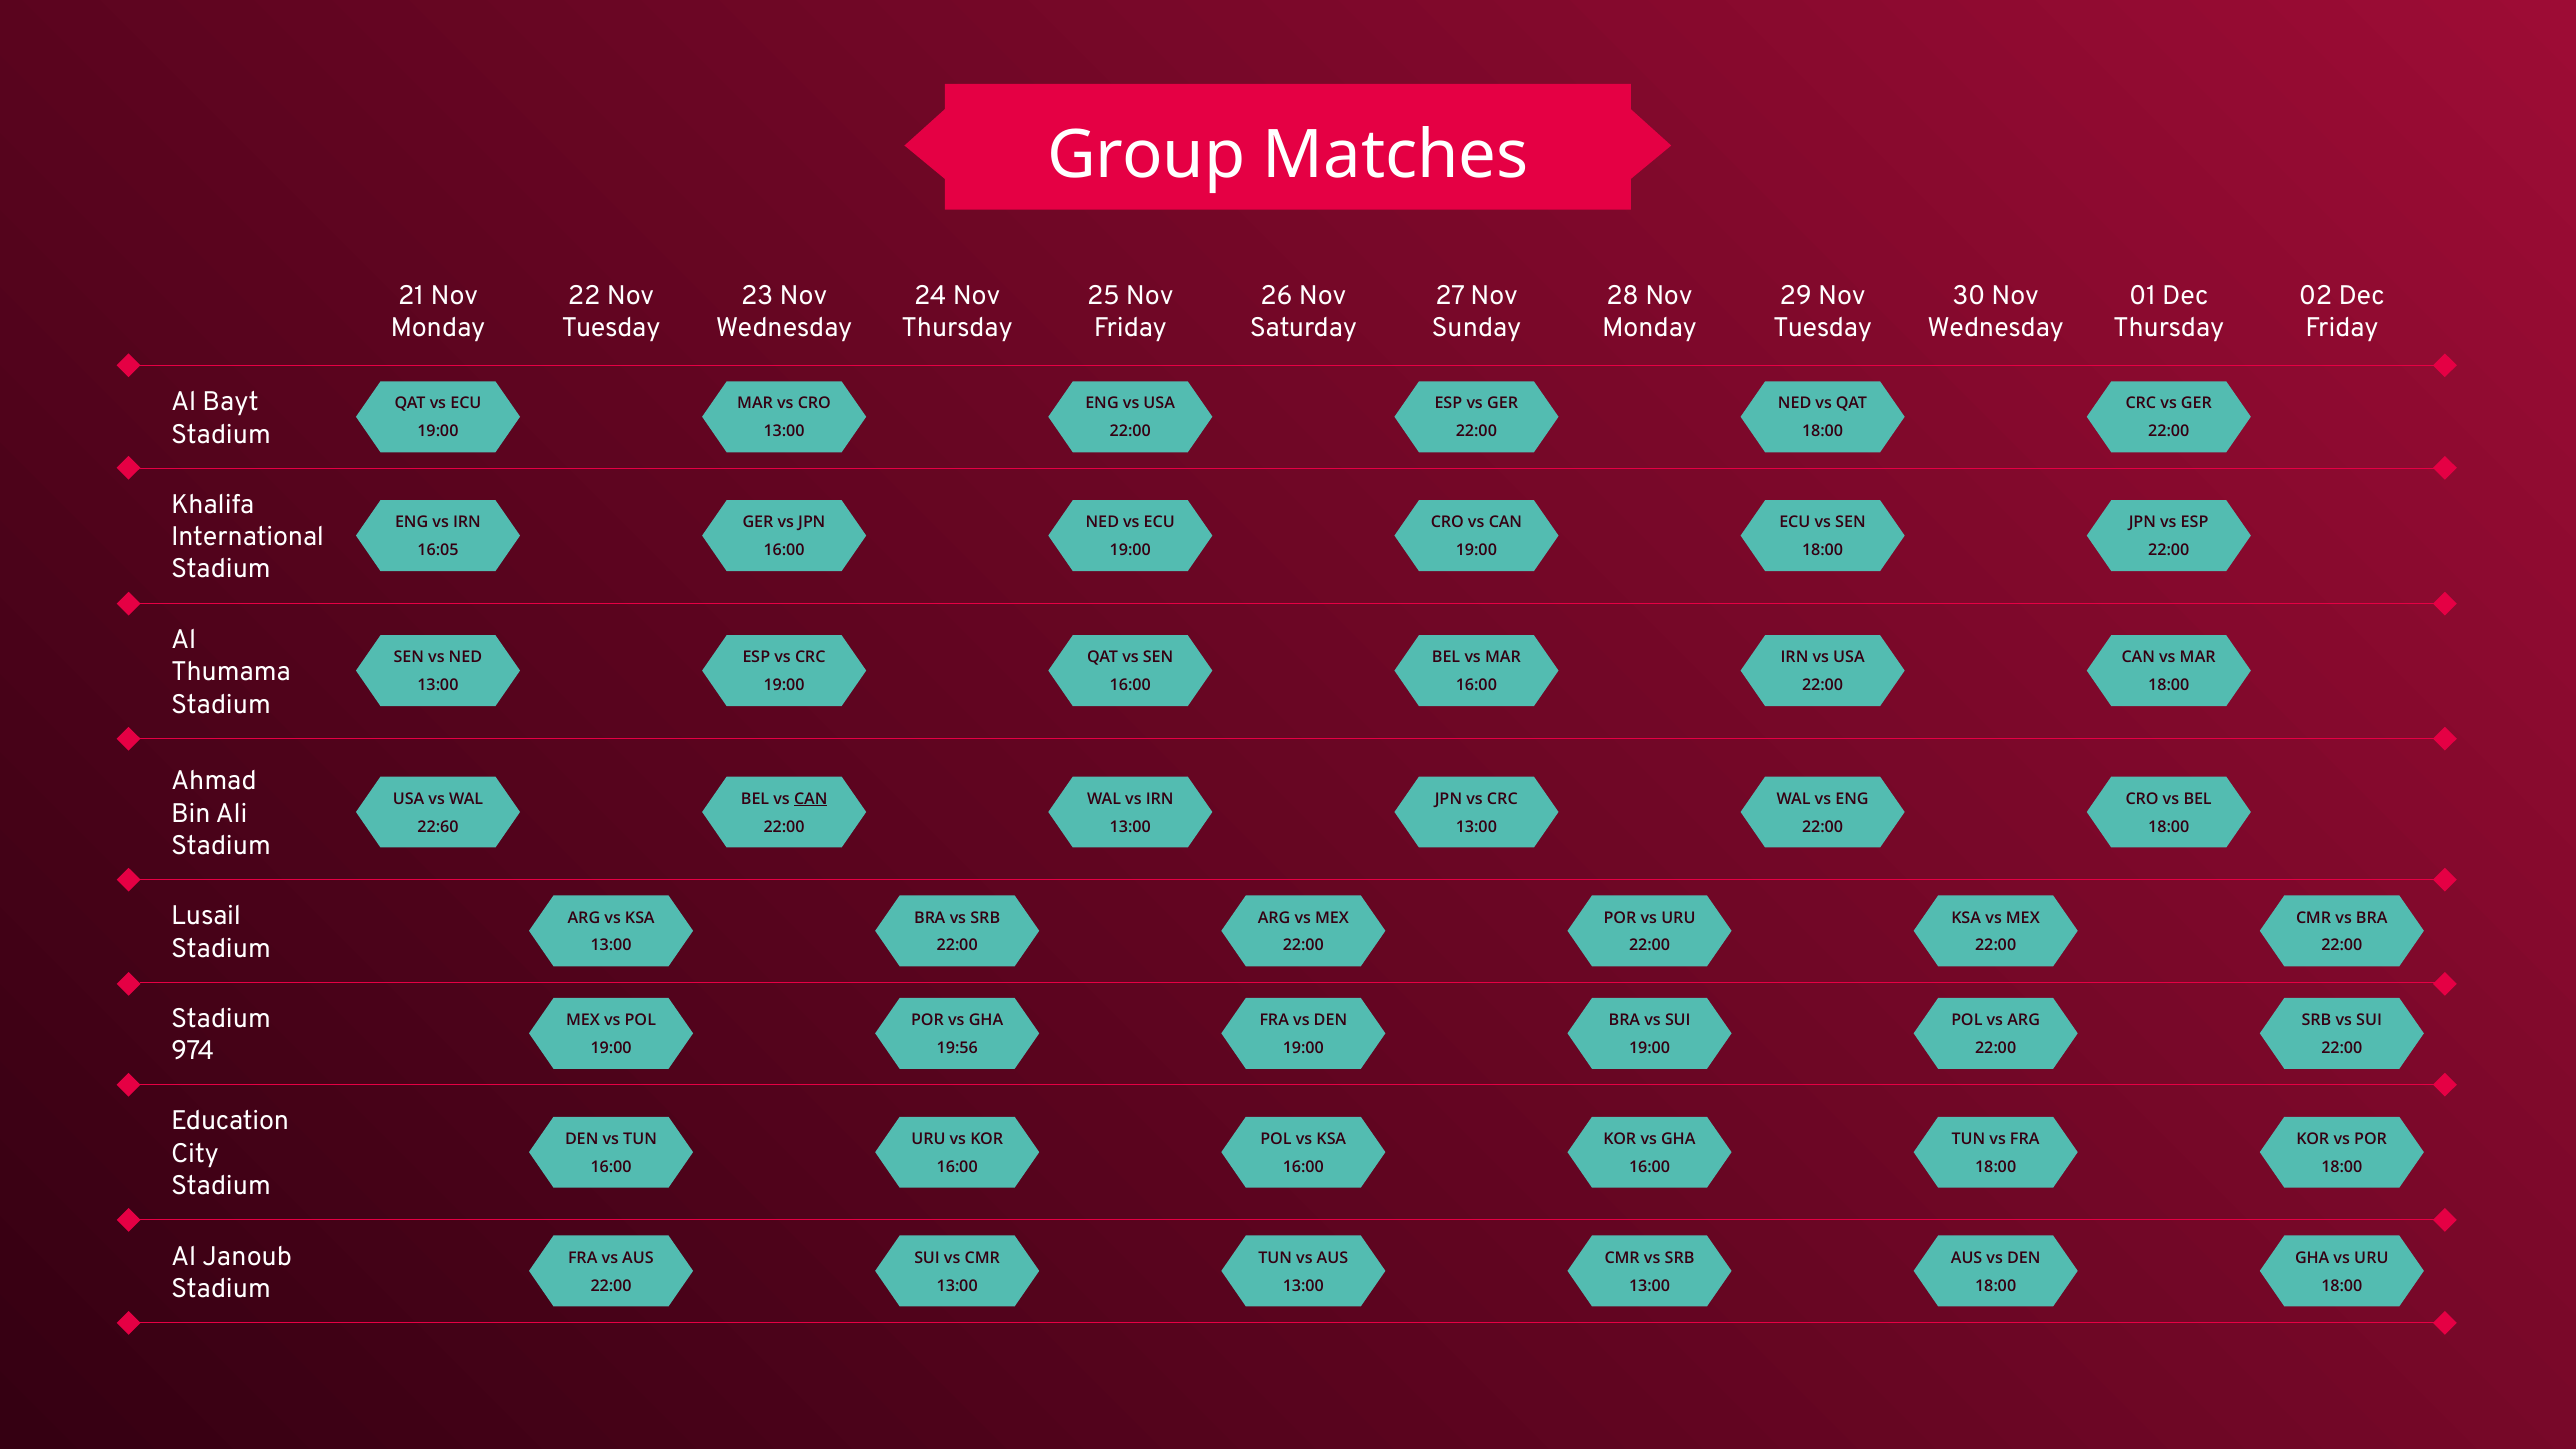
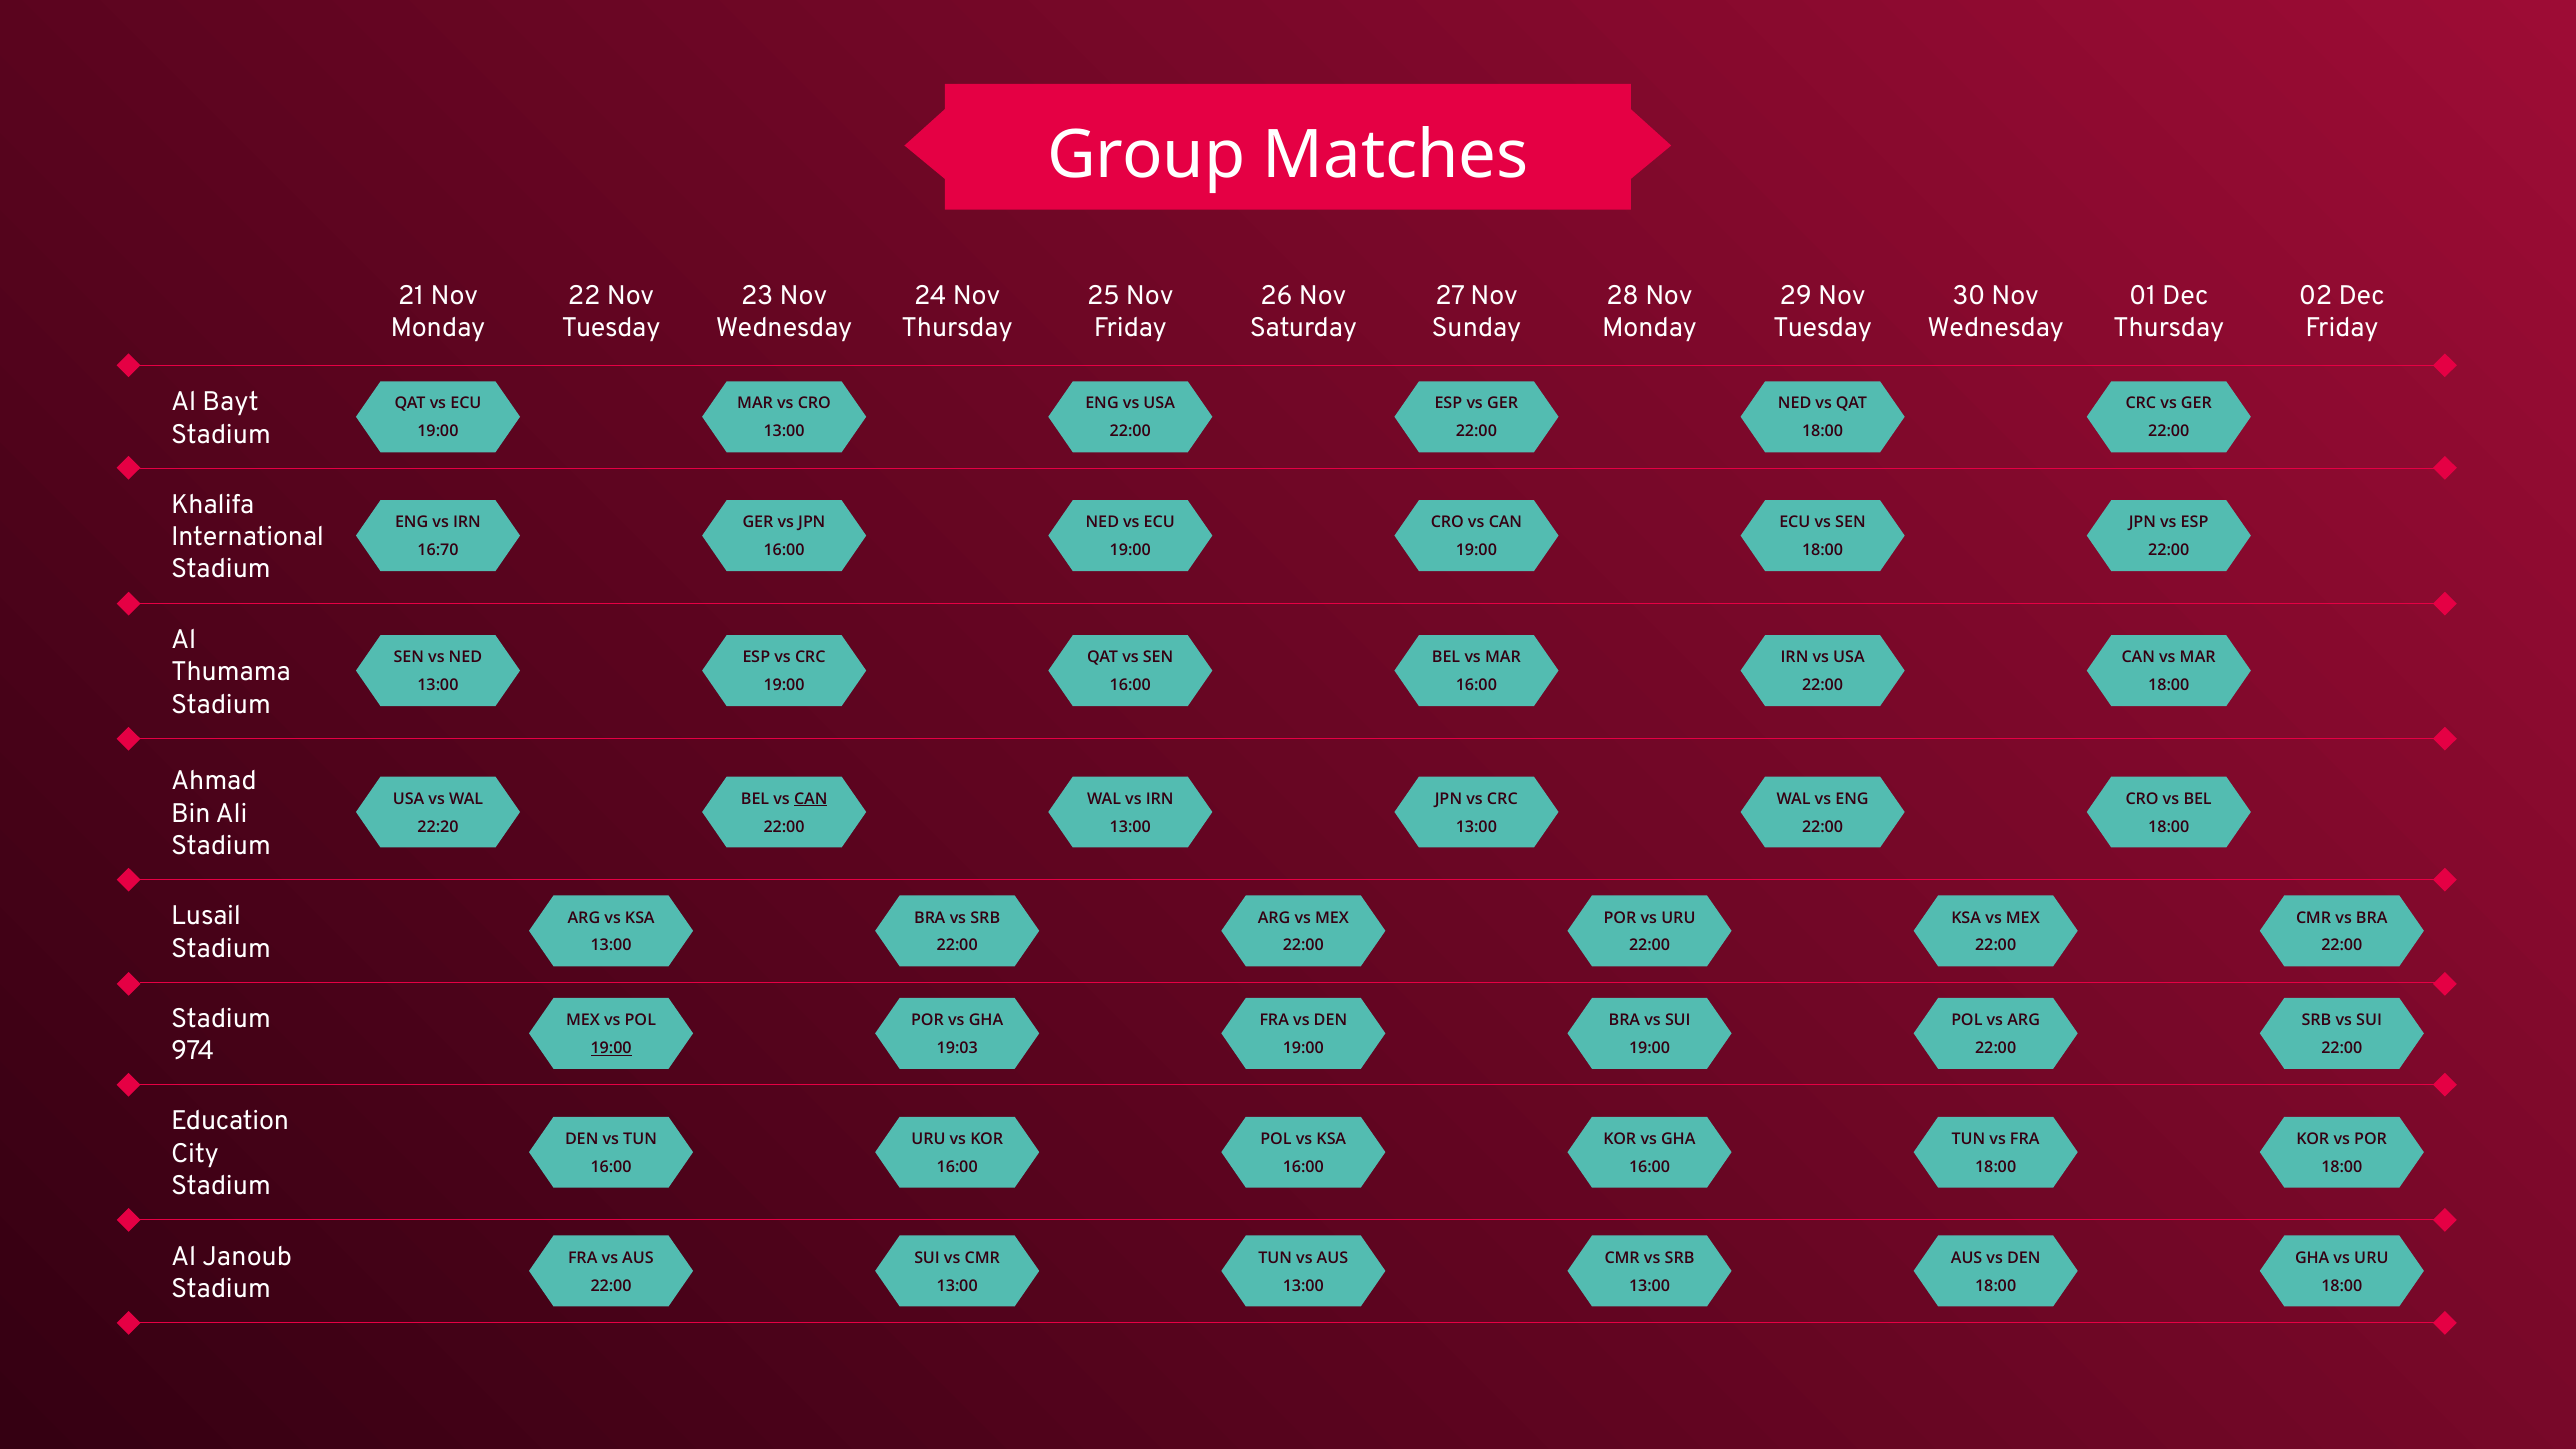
16:05: 16:05 -> 16:70
22:60: 22:60 -> 22:20
19:00 at (611, 1048) underline: none -> present
19:56: 19:56 -> 19:03
